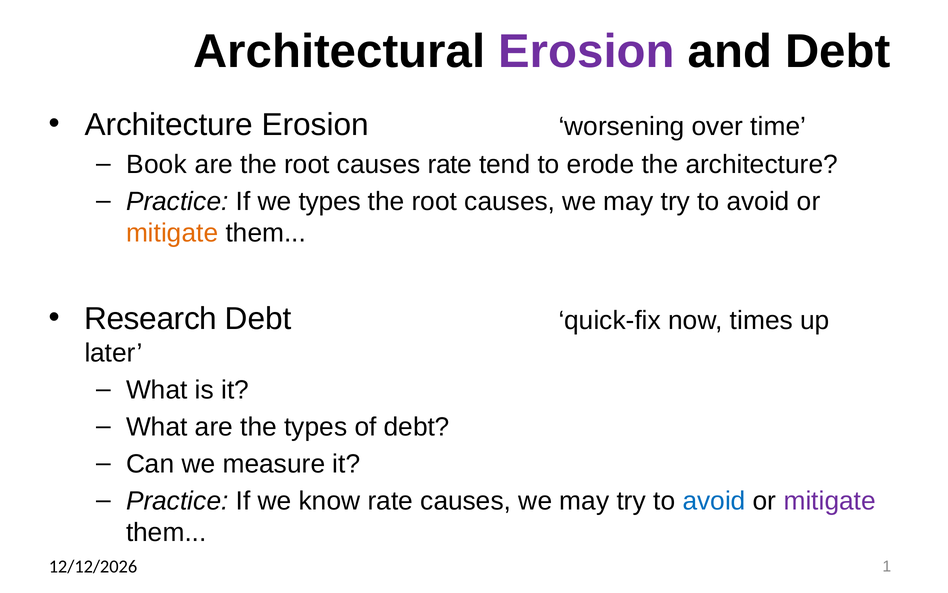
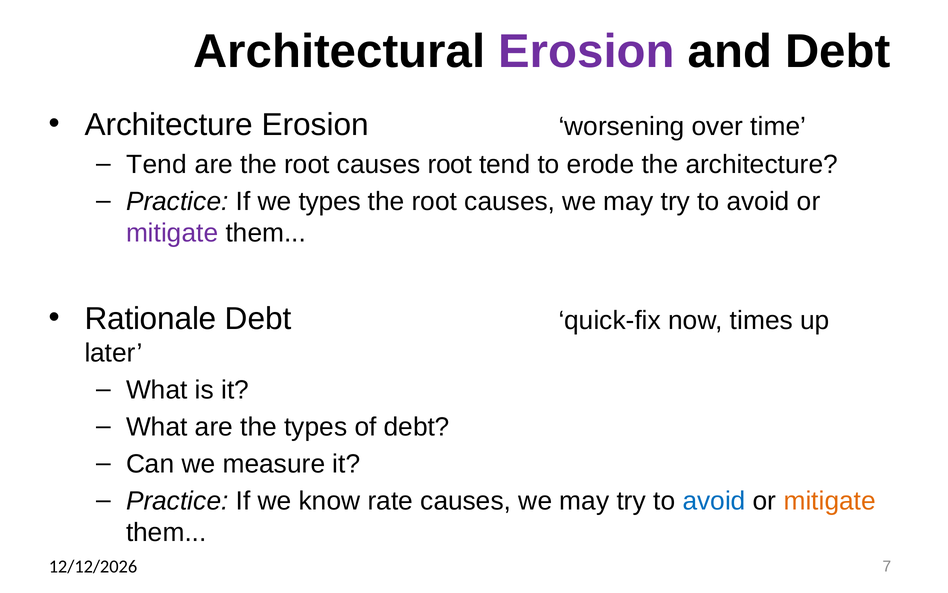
Book at (157, 164): Book -> Tend
causes rate: rate -> root
mitigate at (172, 233) colour: orange -> purple
Research: Research -> Rationale
mitigate at (830, 500) colour: purple -> orange
1: 1 -> 7
